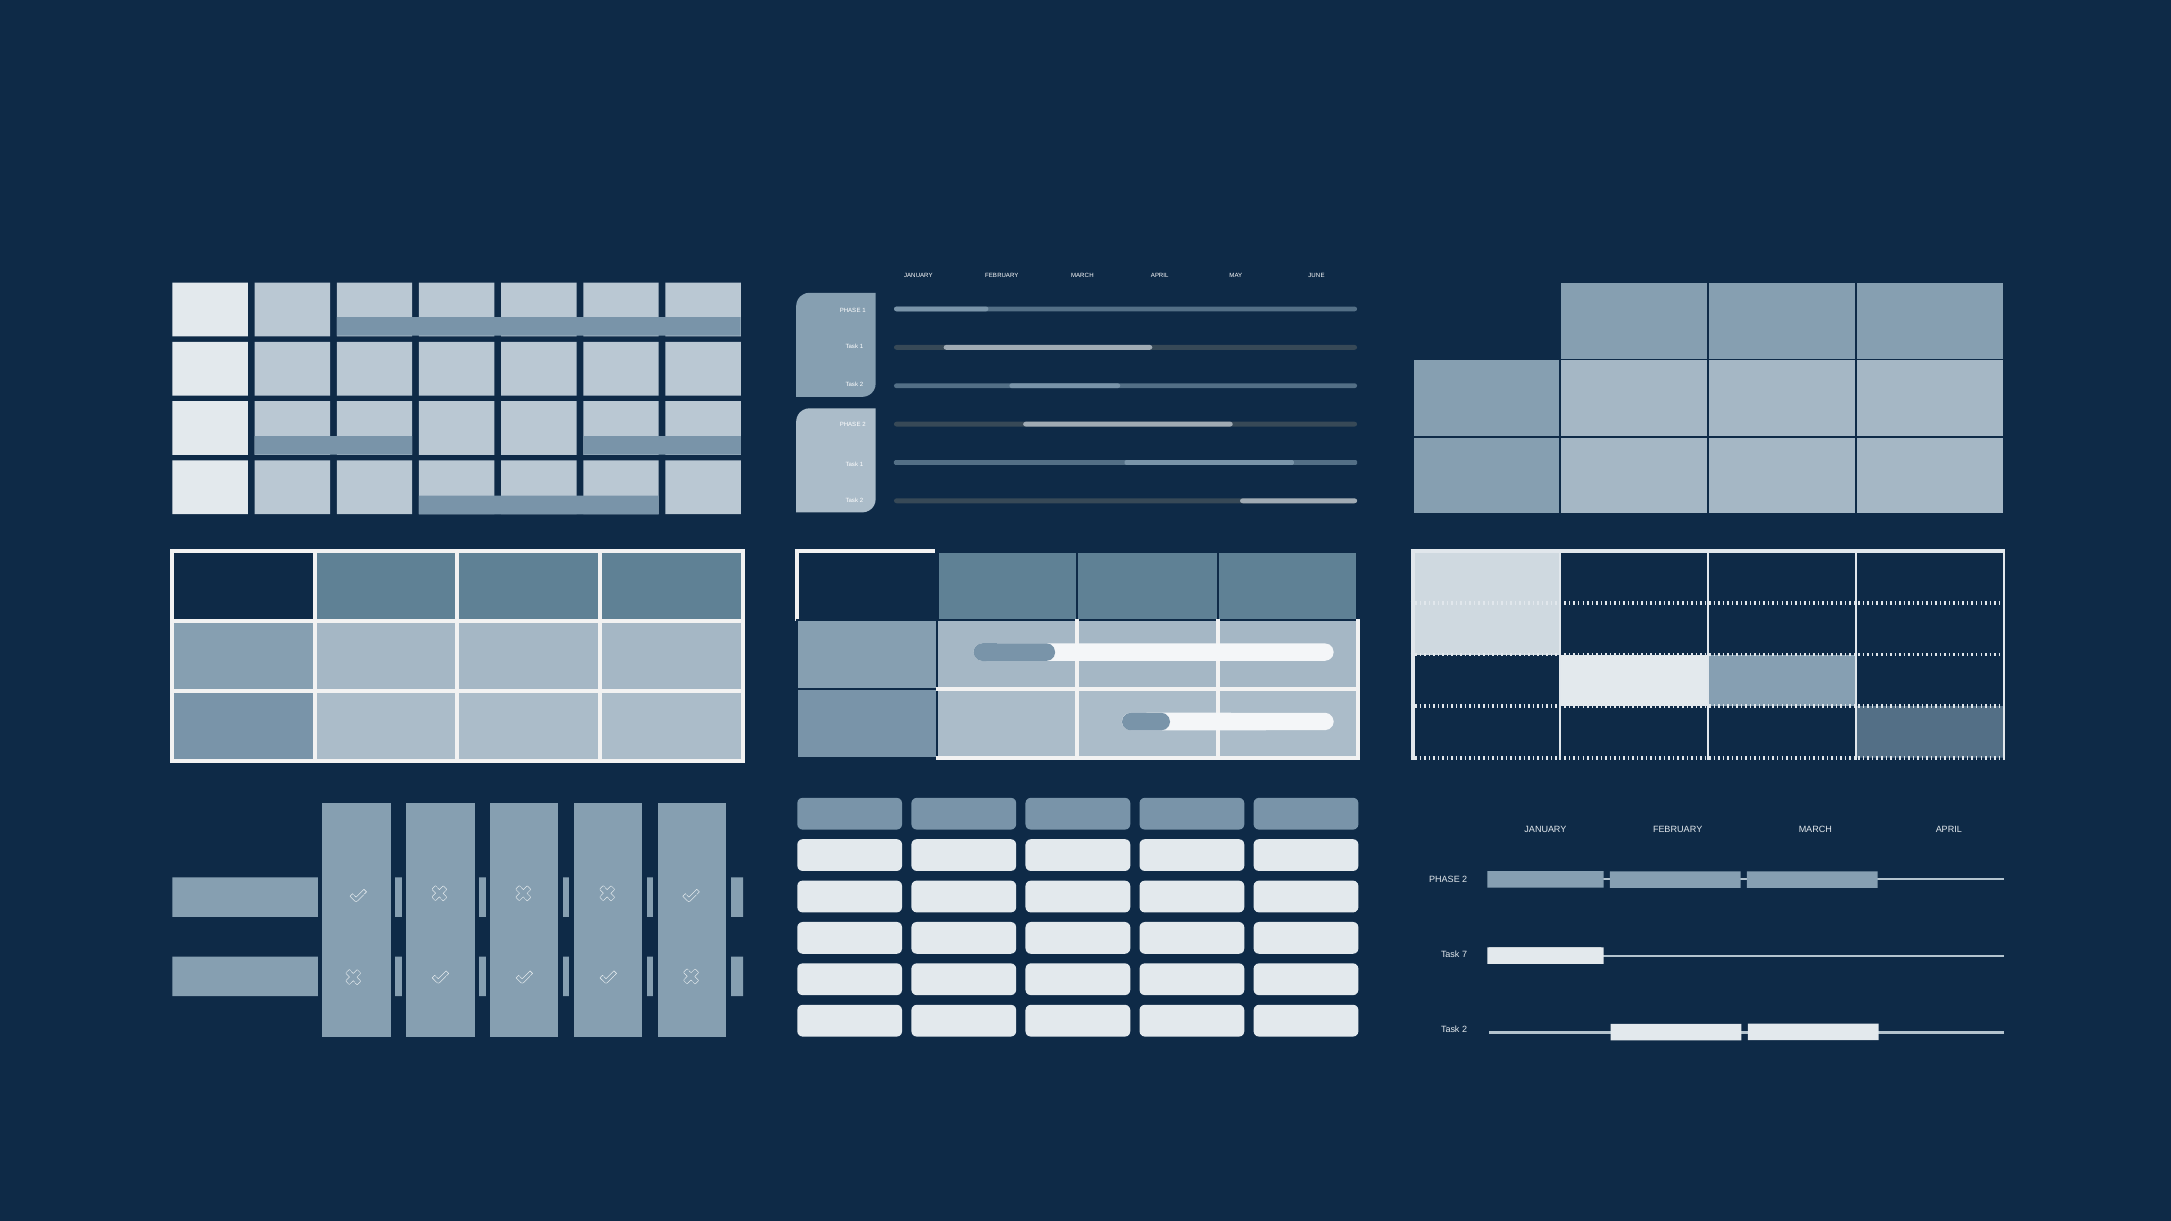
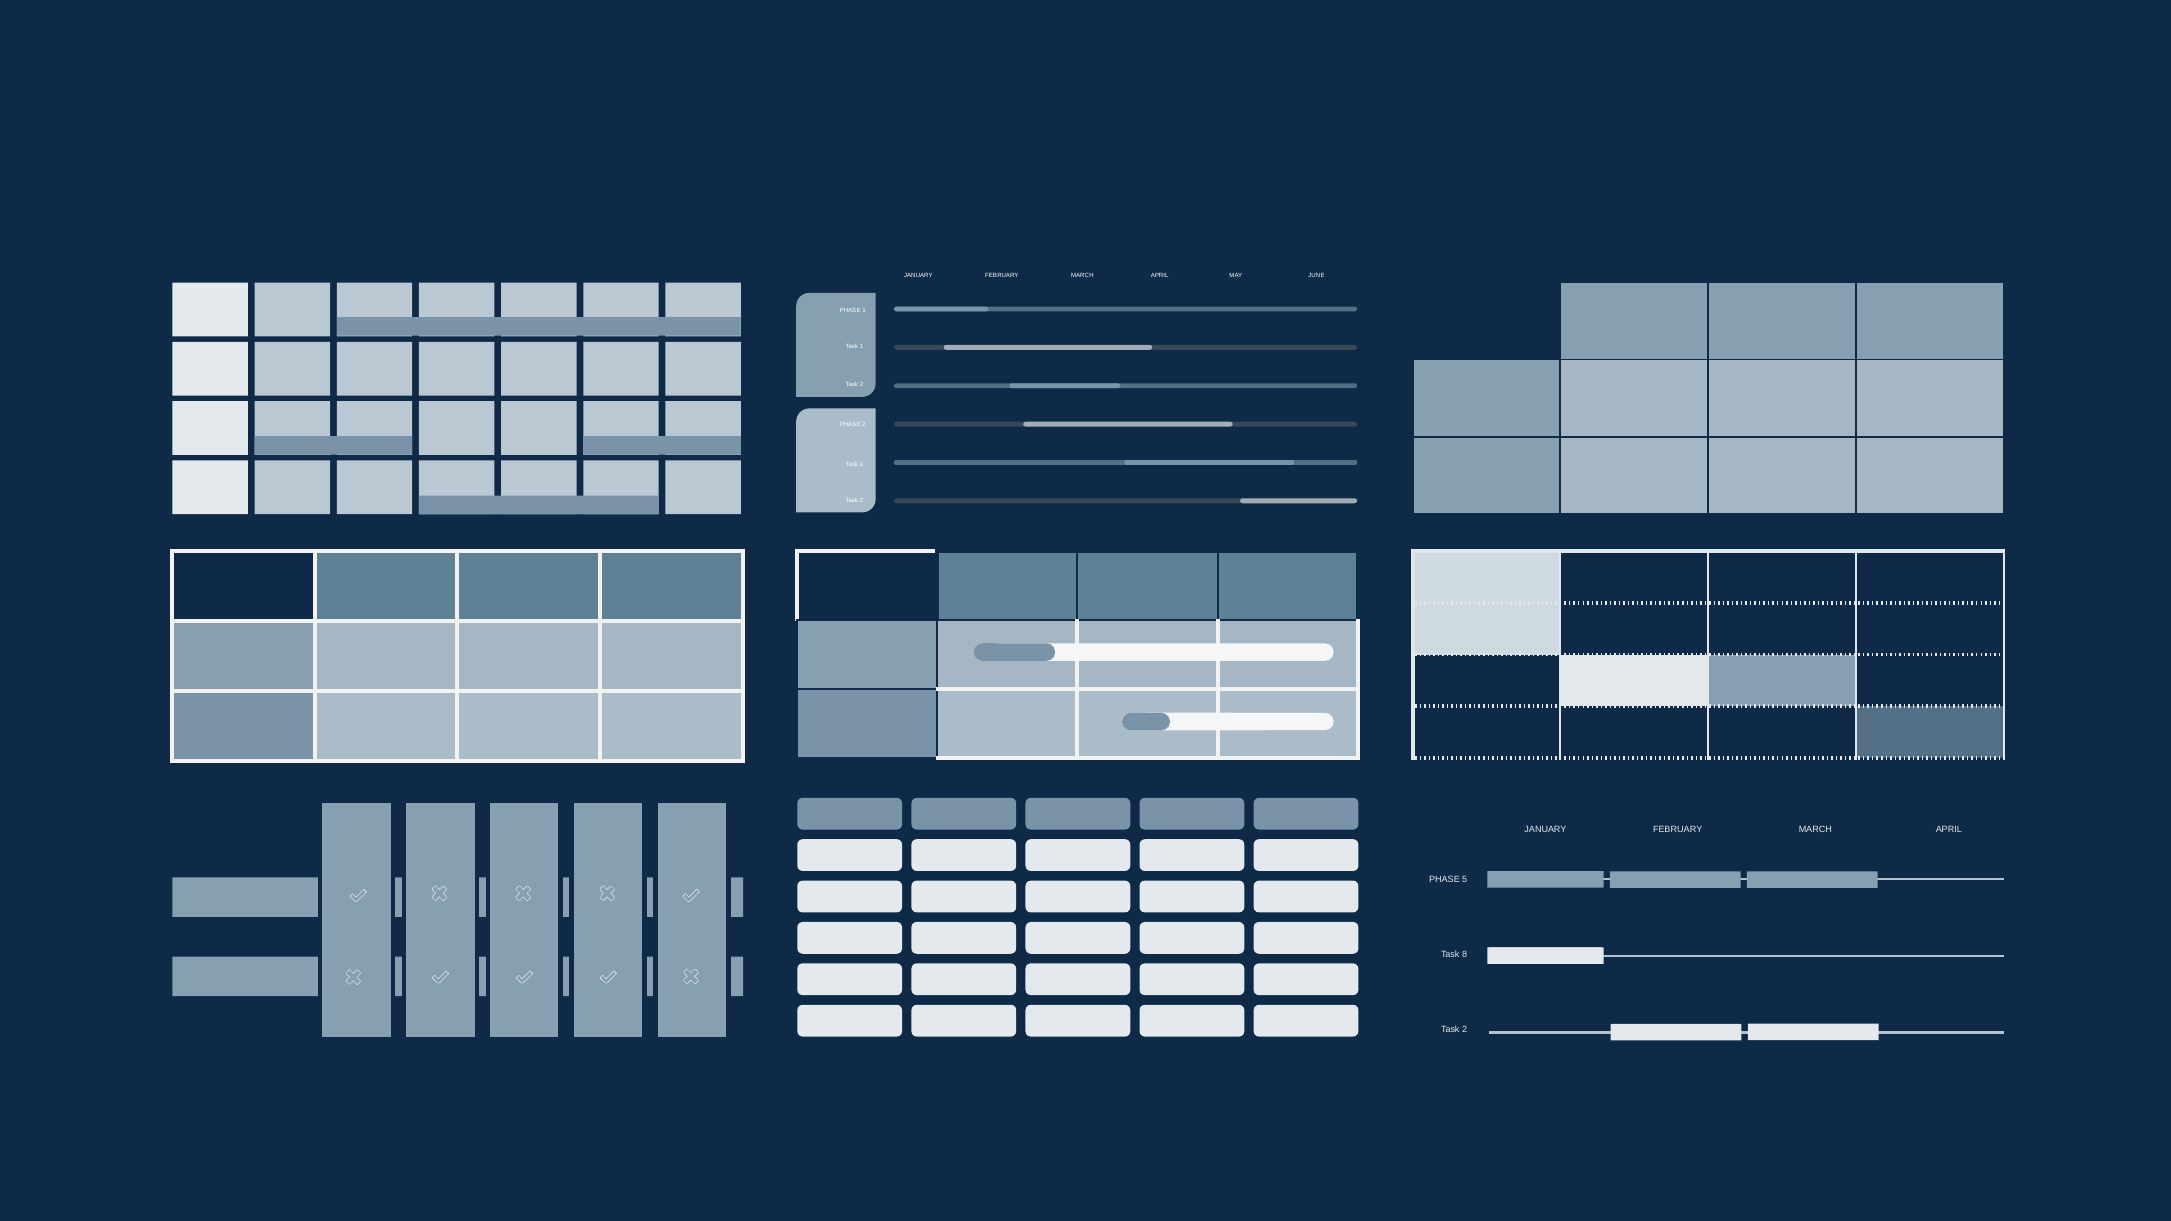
2 at (1465, 880): 2 -> 5
7: 7 -> 8
